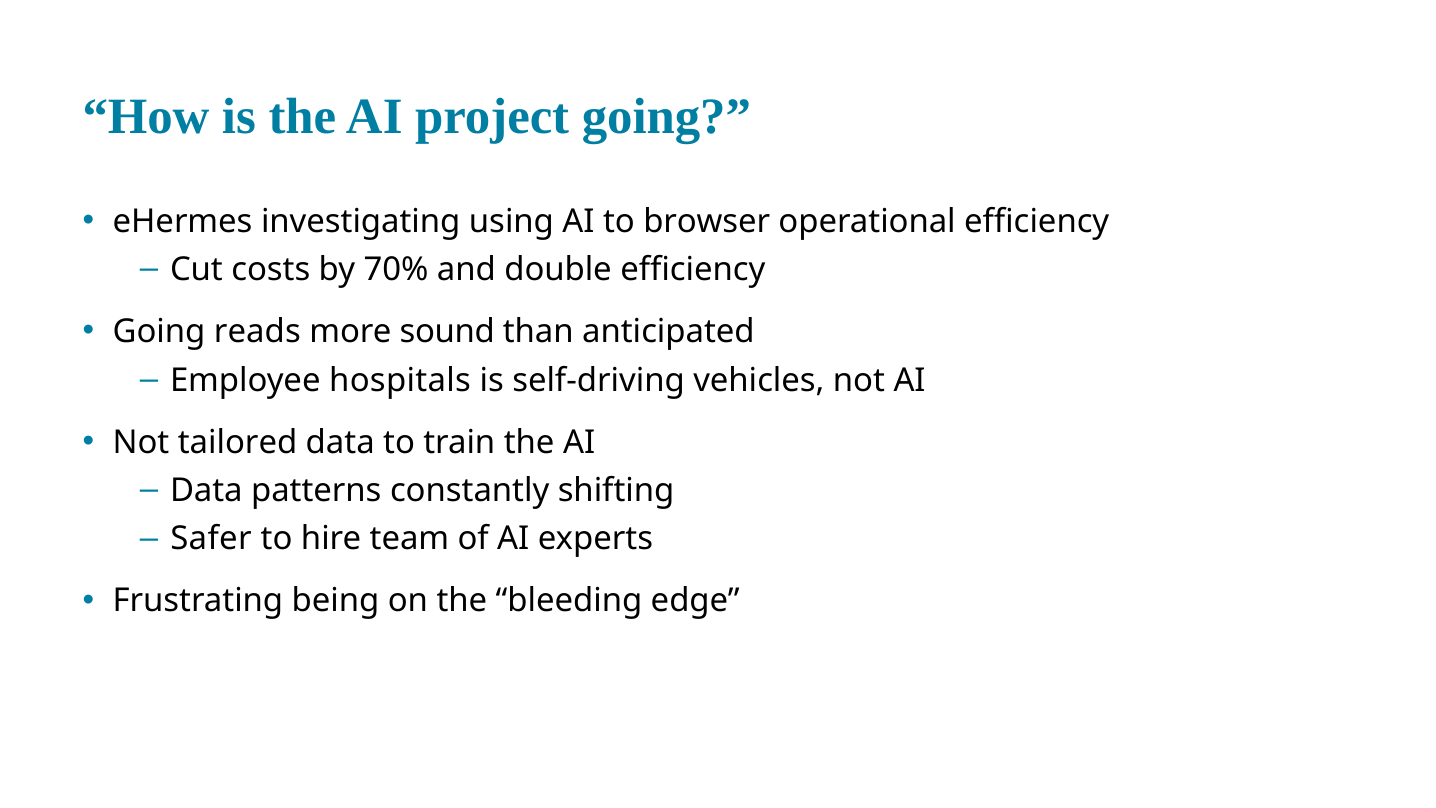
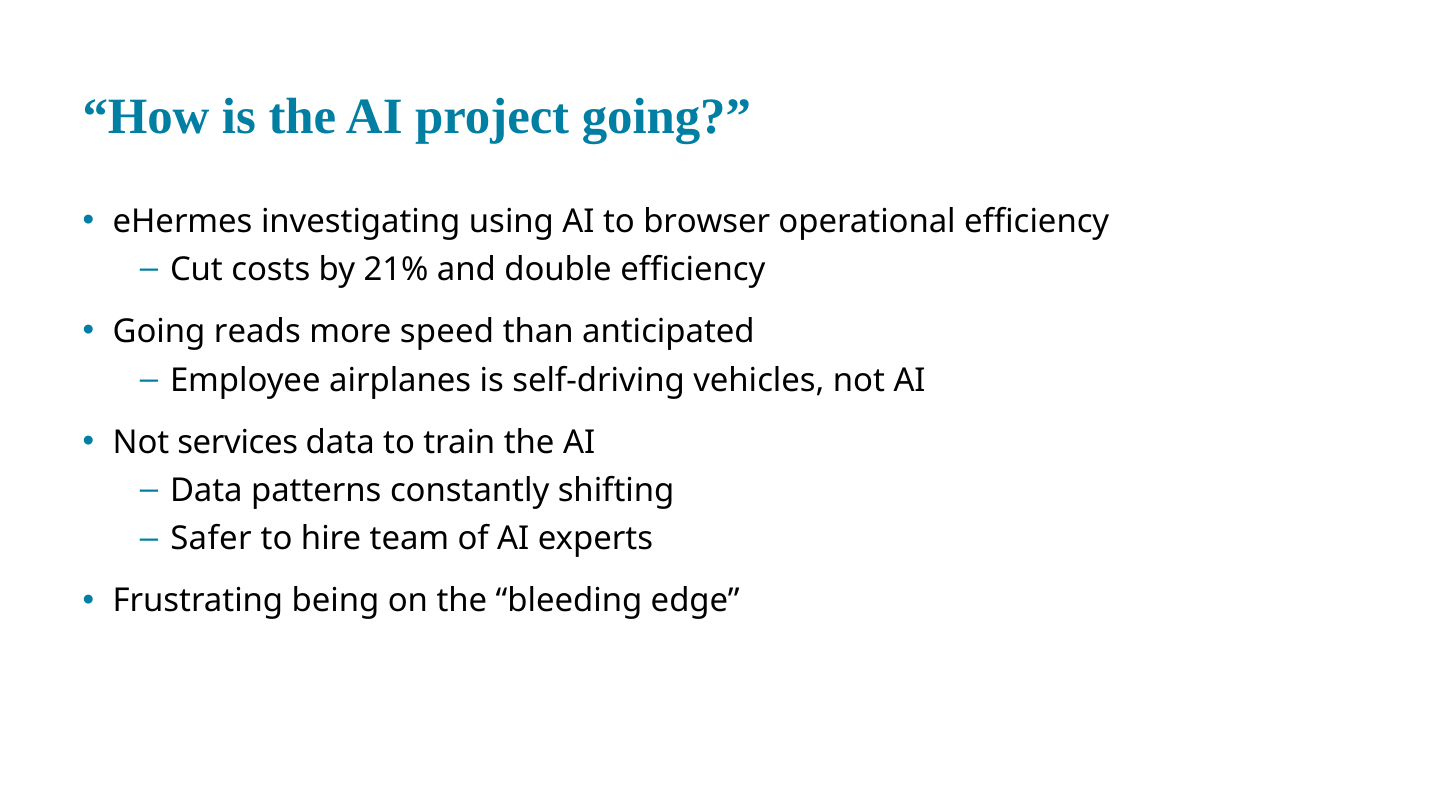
70%: 70% -> 21%
sound: sound -> speed
hospitals: hospitals -> airplanes
tailored: tailored -> services
